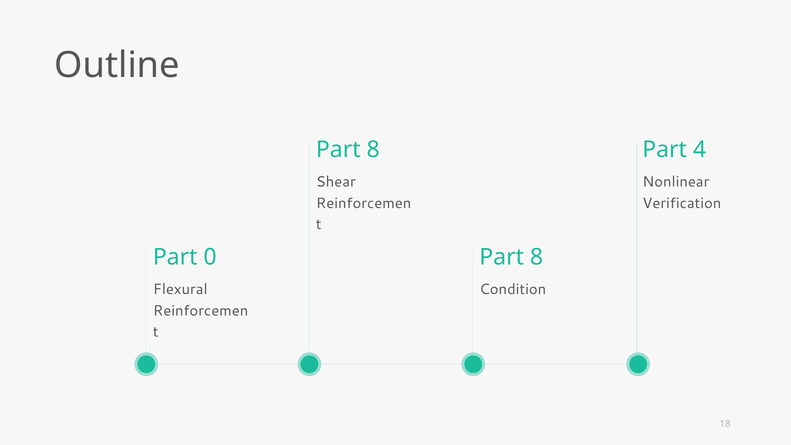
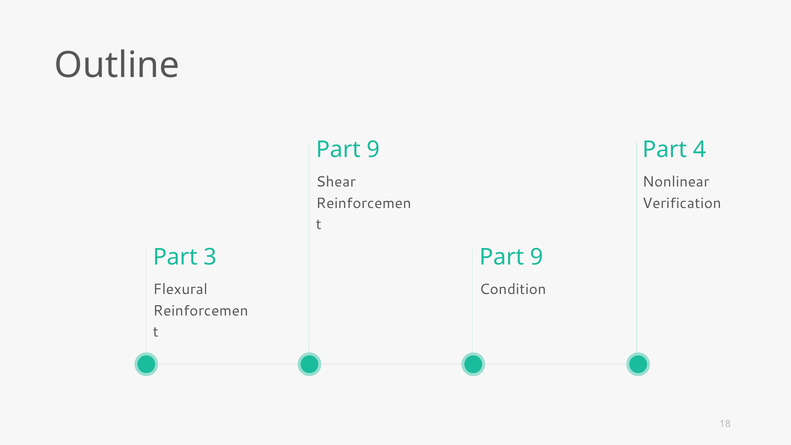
8 at (373, 150): 8 -> 9
0: 0 -> 3
8 at (537, 257): 8 -> 9
